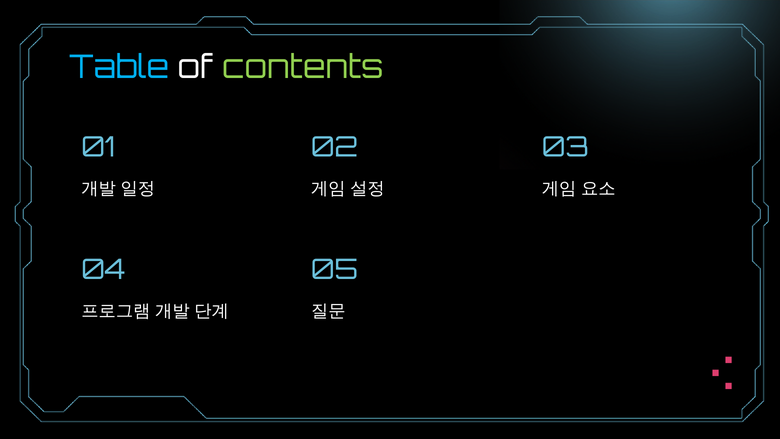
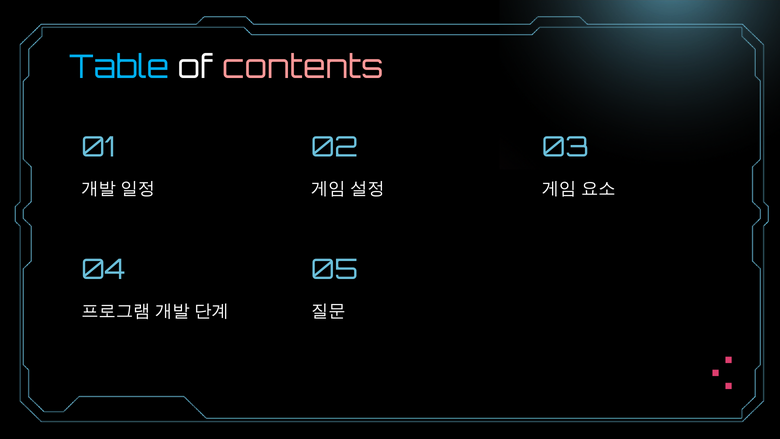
contents colour: light green -> pink
